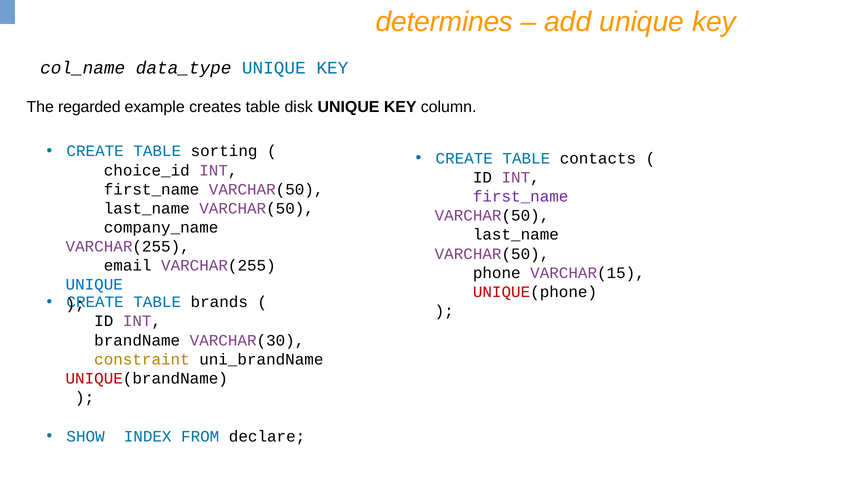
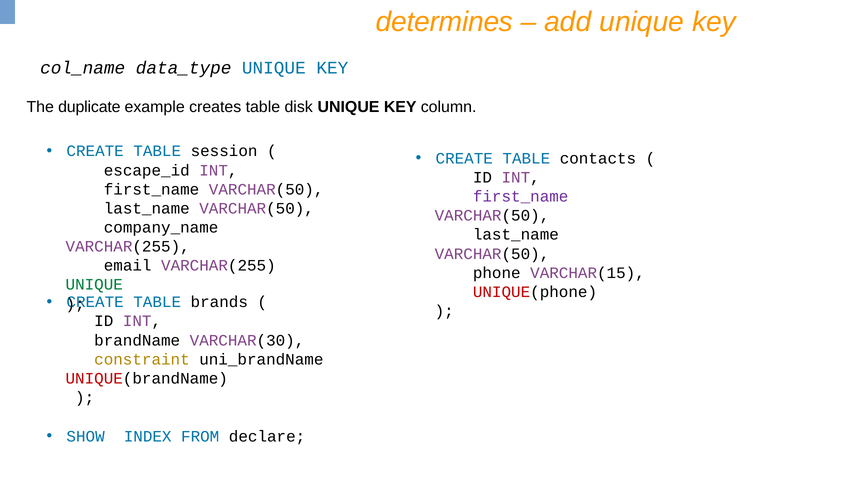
regarded: regarded -> duplicate
sorting: sorting -> session
choice_id: choice_id -> escape_id
UNIQUE at (94, 285) colour: blue -> green
